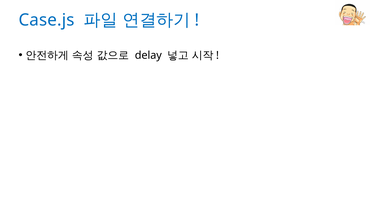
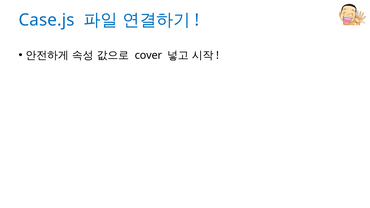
delay: delay -> cover
